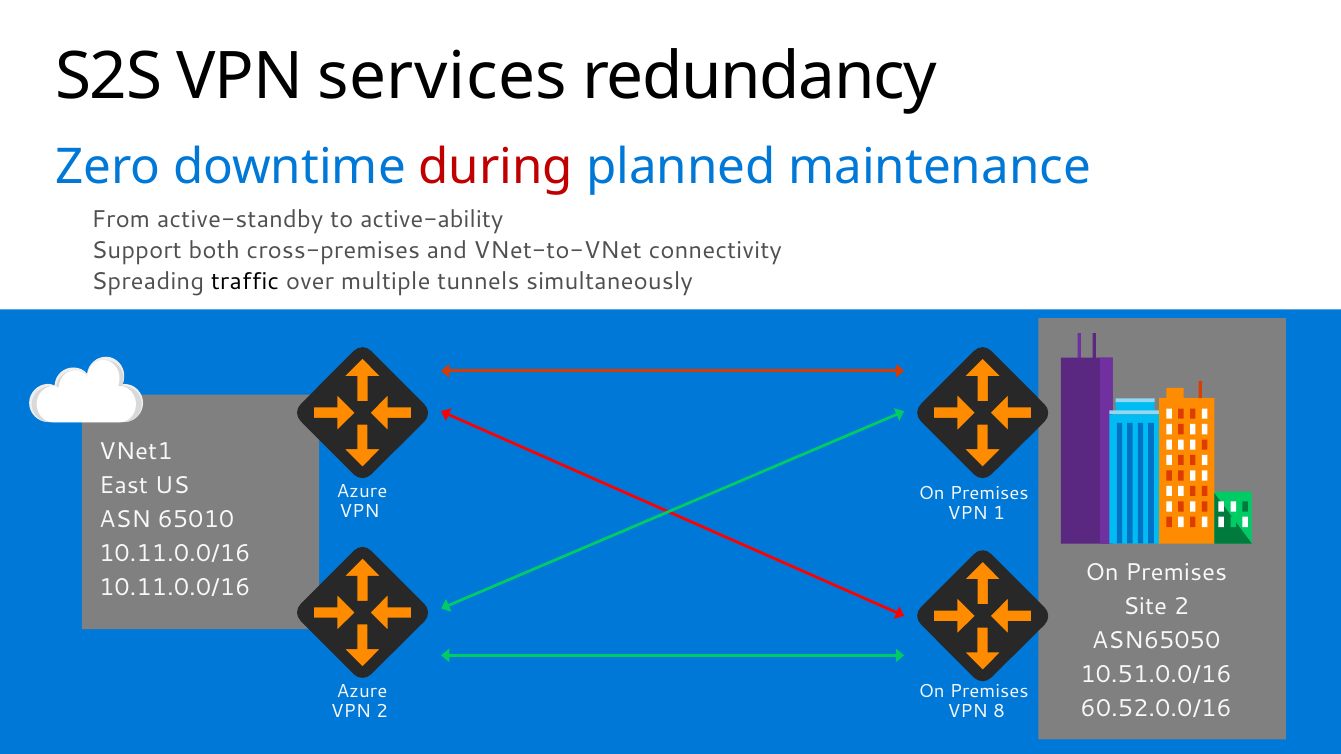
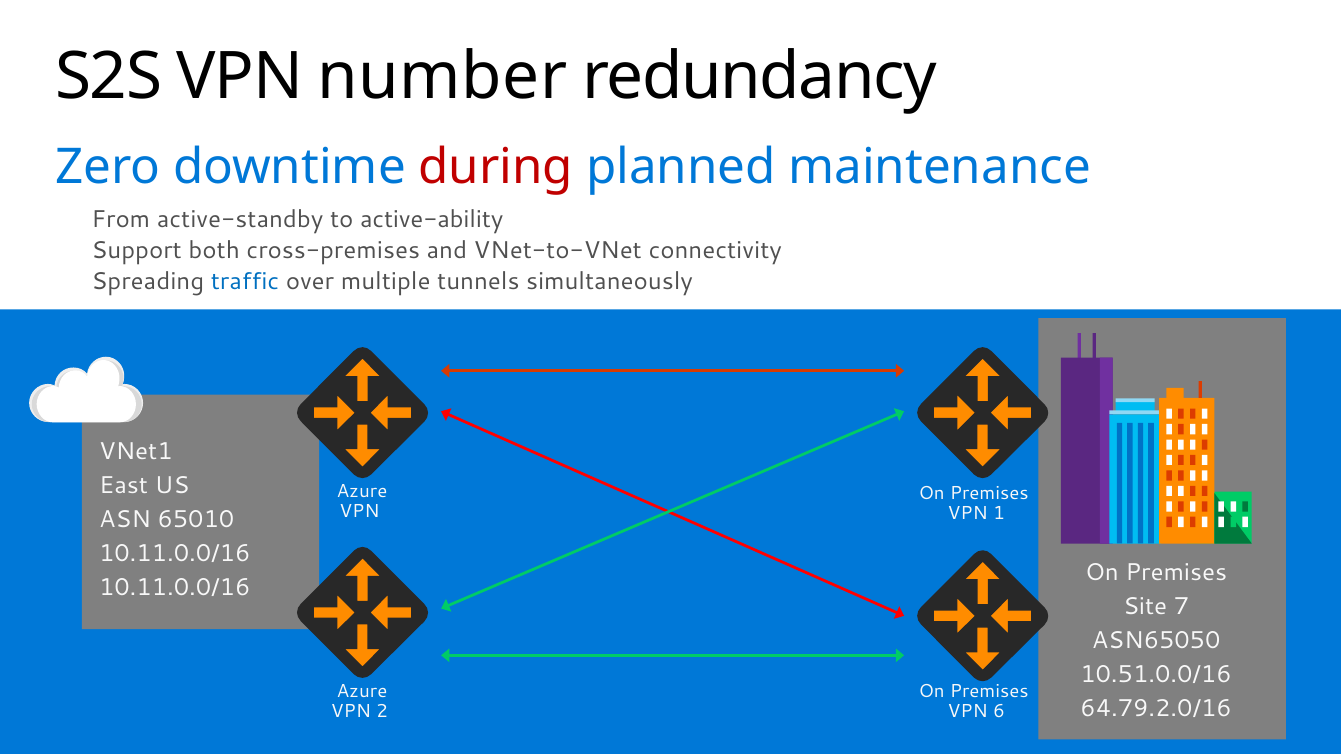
services: services -> number
traffic colour: black -> blue
Site 2: 2 -> 7
60.52.0.0/16: 60.52.0.0/16 -> 64.79.2.0/16
8: 8 -> 6
